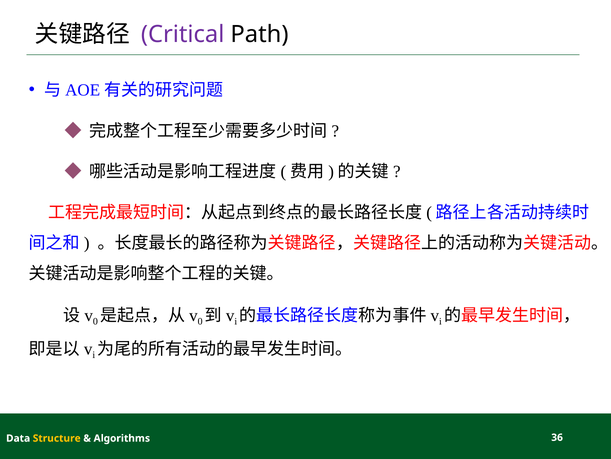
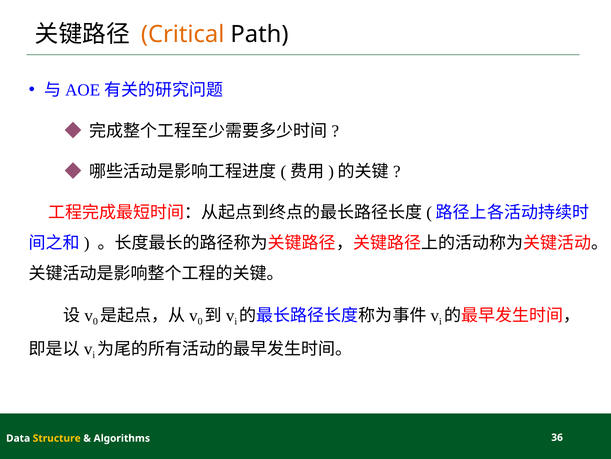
Critical colour: purple -> orange
